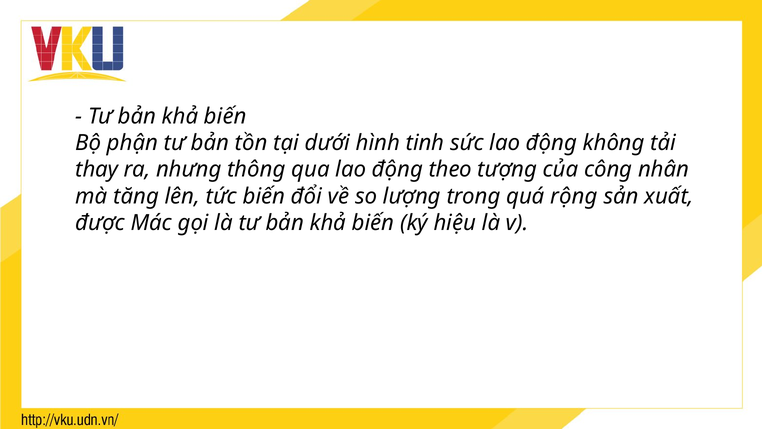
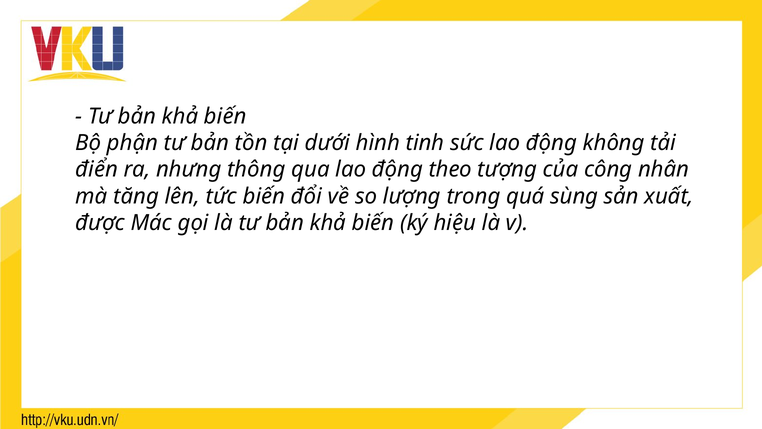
thay: thay -> điển
rộng: rộng -> sùng
